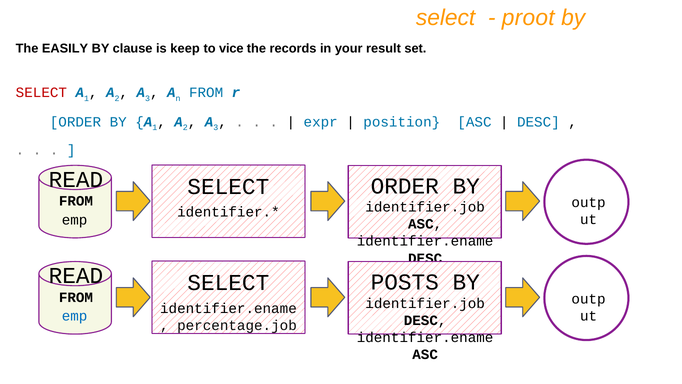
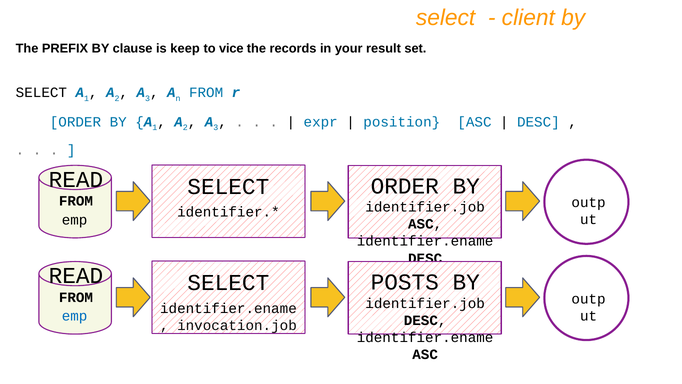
proot: proot -> client
EASILY: EASILY -> PREFIX
SELECT at (41, 93) colour: red -> black
percentage.job: percentage.job -> invocation.job
